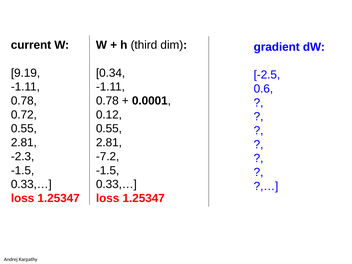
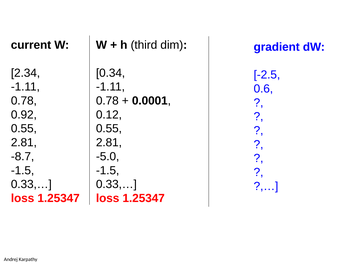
9.19: 9.19 -> 2.34
0.72: 0.72 -> 0.92
-2.3: -2.3 -> -8.7
-7.2: -7.2 -> -5.0
